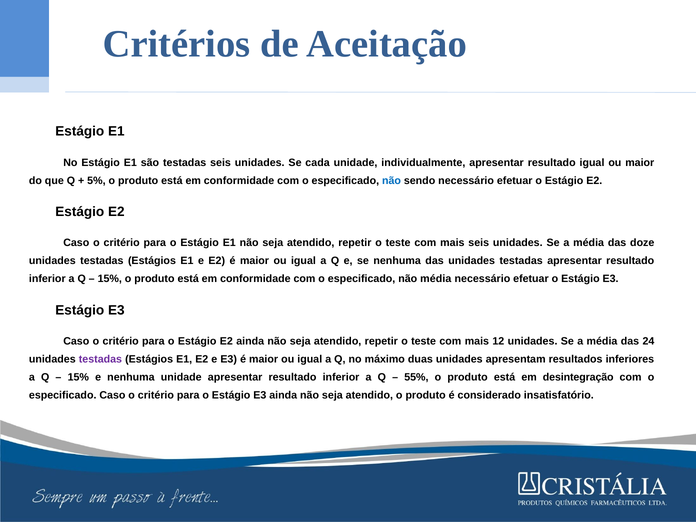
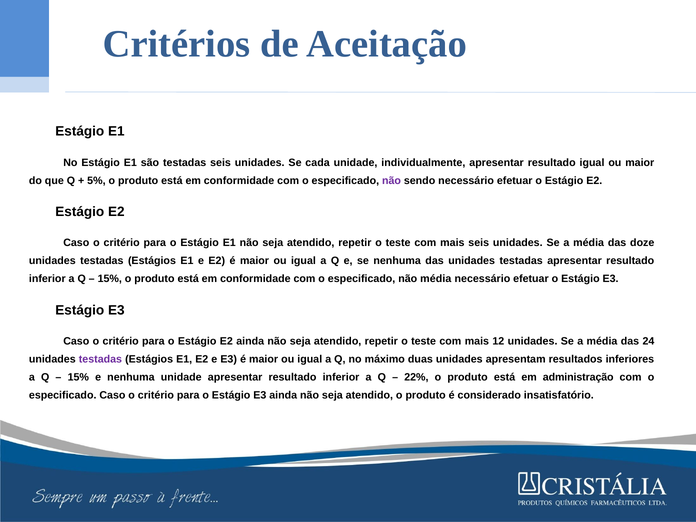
não at (391, 181) colour: blue -> purple
55%: 55% -> 22%
desintegração: desintegração -> administração
